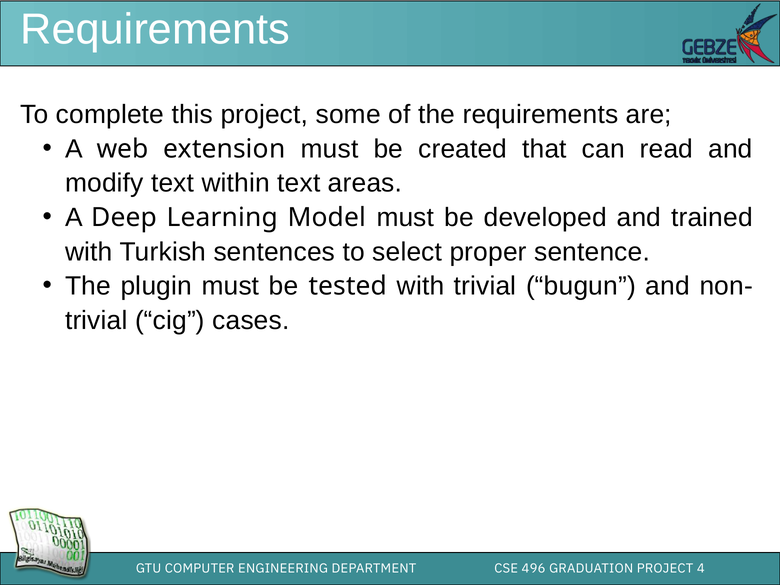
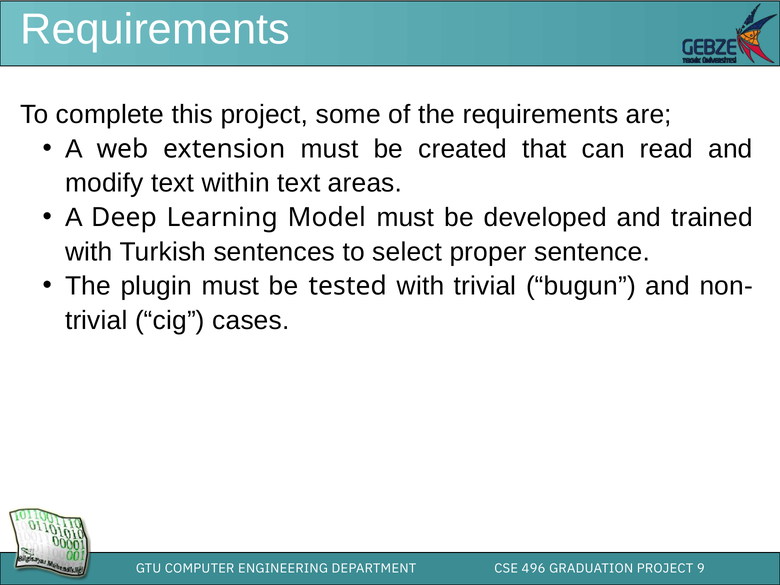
4: 4 -> 9
